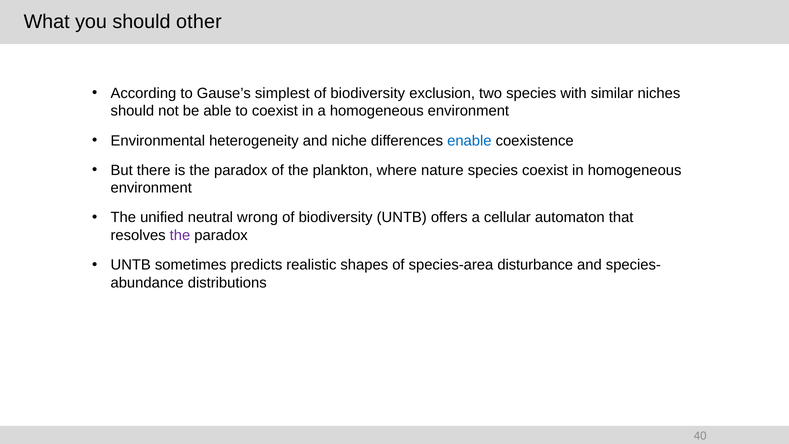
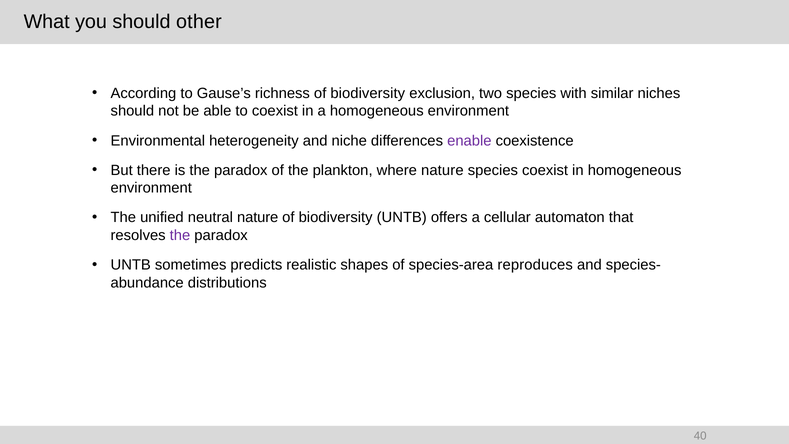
simplest: simplest -> richness
enable colour: blue -> purple
neutral wrong: wrong -> nature
disturbance: disturbance -> reproduces
